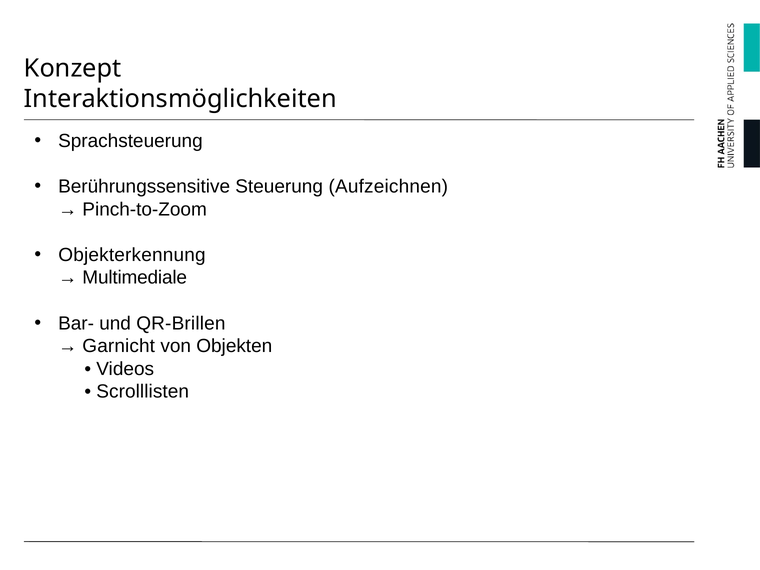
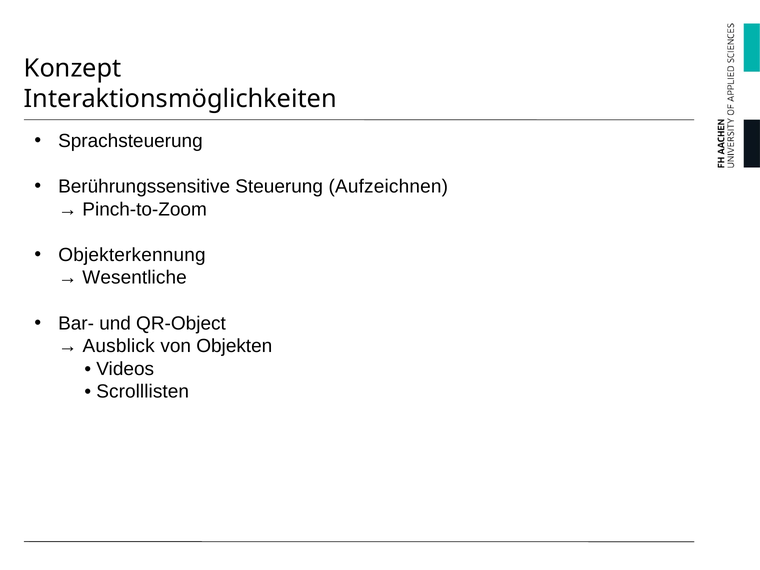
Multimediale: Multimediale -> Wesentliche
QR-Brillen: QR-Brillen -> QR-Object
Garnicht: Garnicht -> Ausblick
